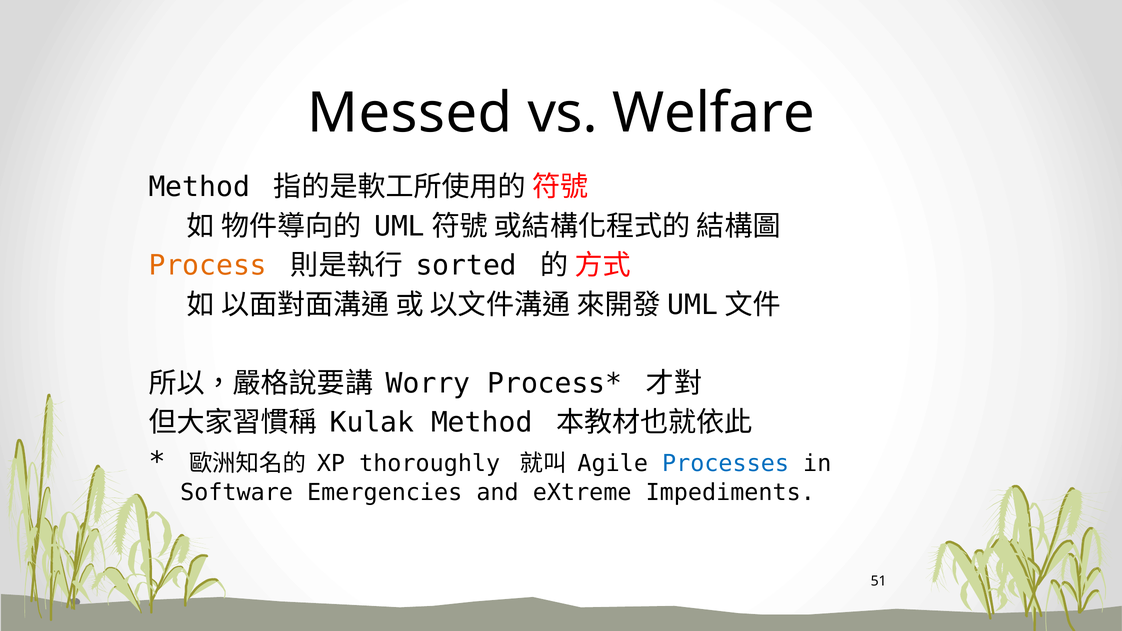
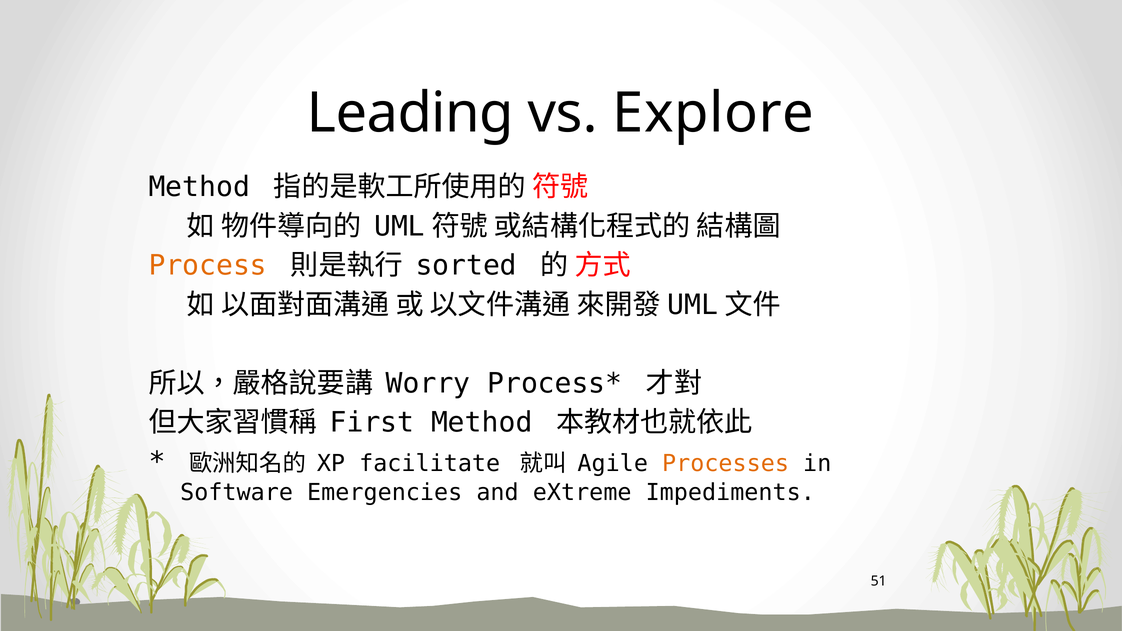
Messed: Messed -> Leading
Welfare: Welfare -> Explore
Kulak: Kulak -> First
thoroughly: thoroughly -> facilitate
Processes colour: blue -> orange
